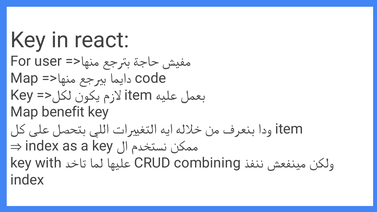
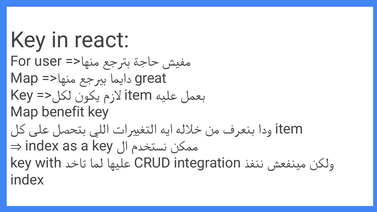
code: code -> great
combining: combining -> integration
